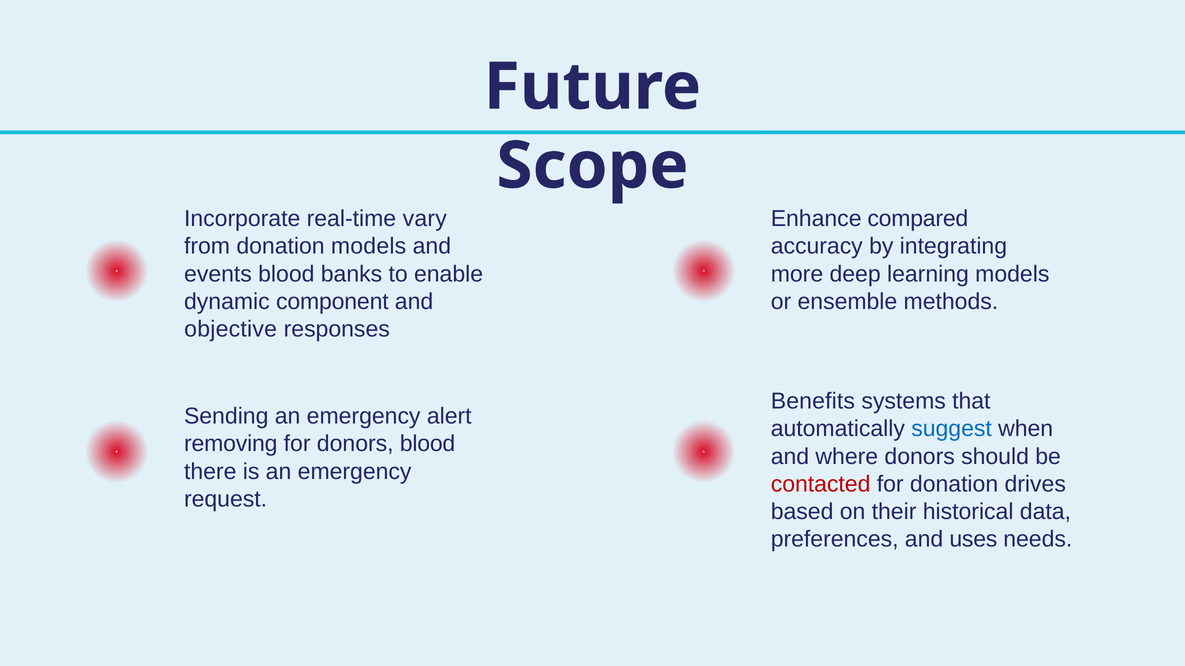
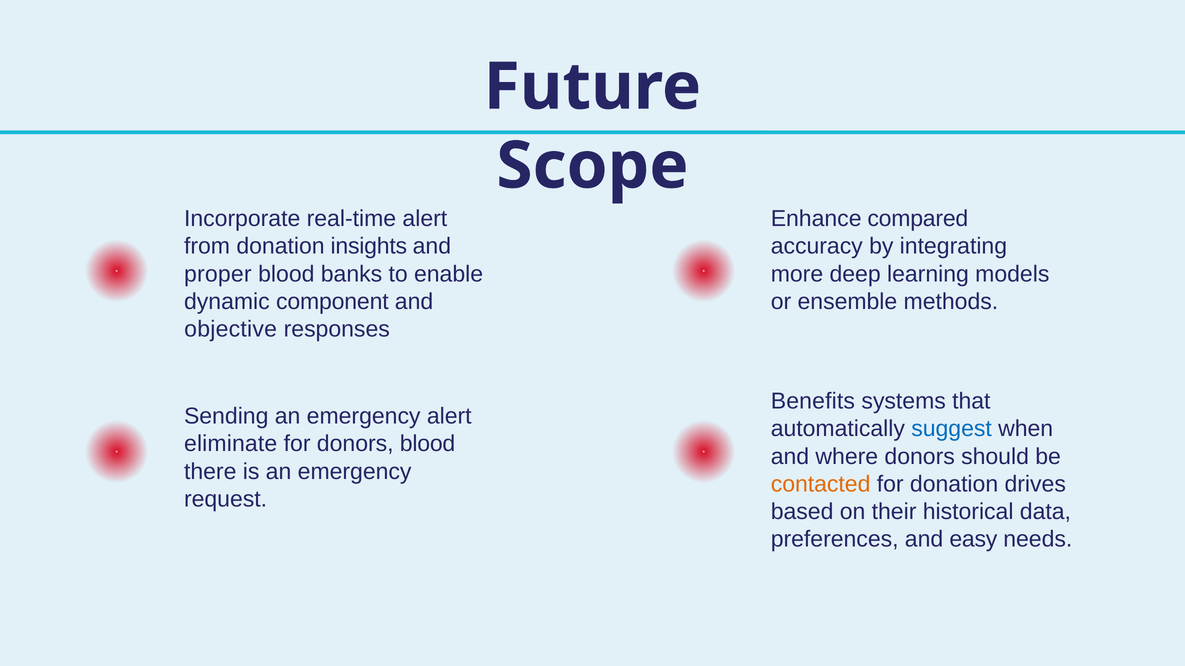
real-time vary: vary -> alert
donation models: models -> insights
events: events -> proper
removing: removing -> eliminate
contacted colour: red -> orange
uses: uses -> easy
